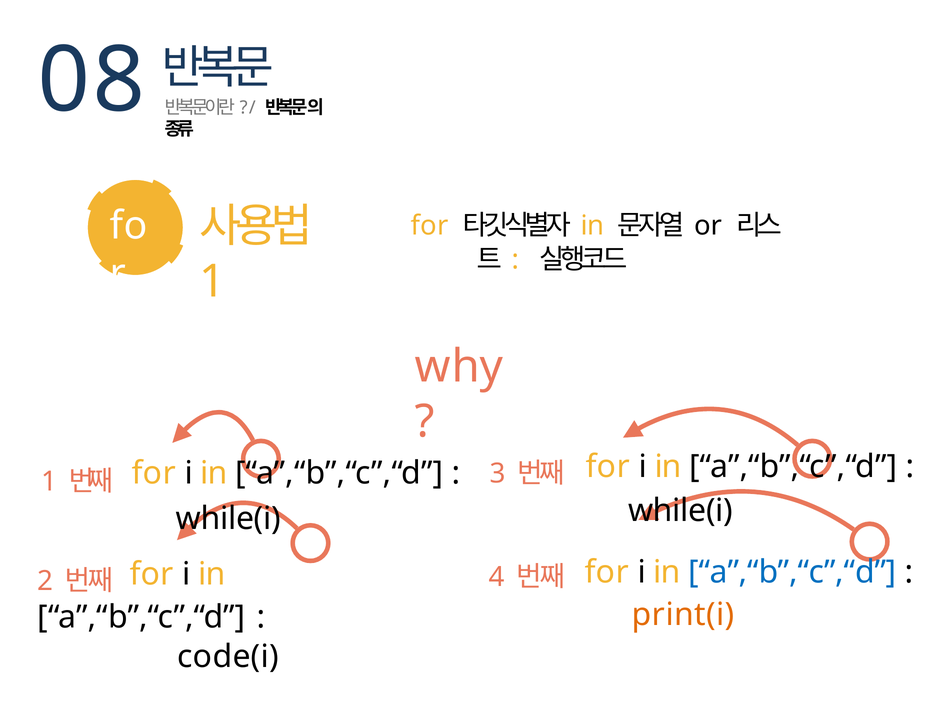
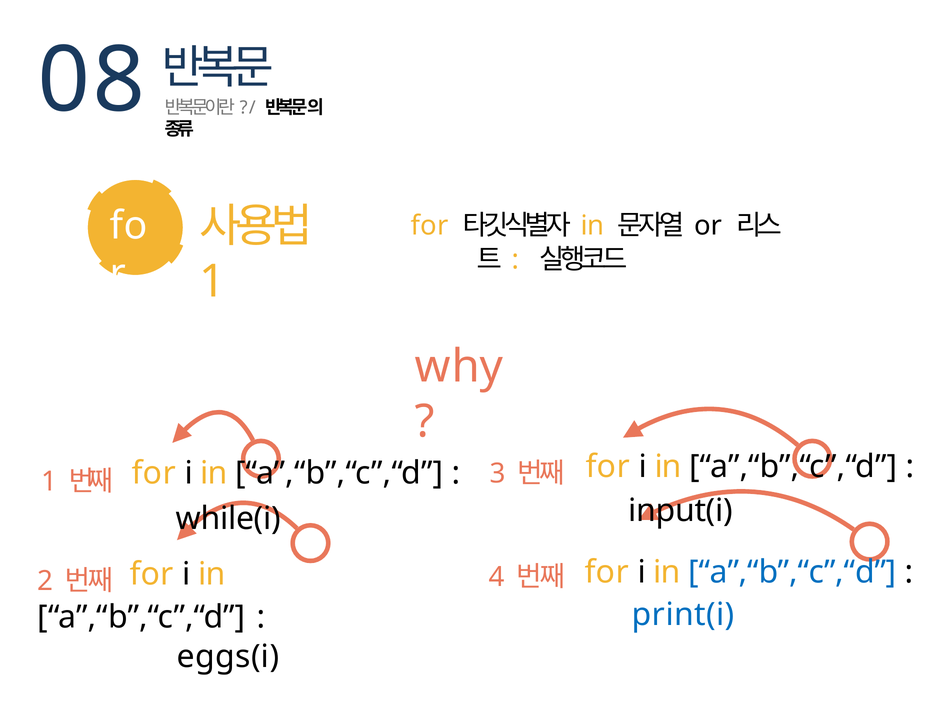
while(i at (680, 510): while(i -> input(i
print(i colour: orange -> blue
code(i: code(i -> eggs(i
